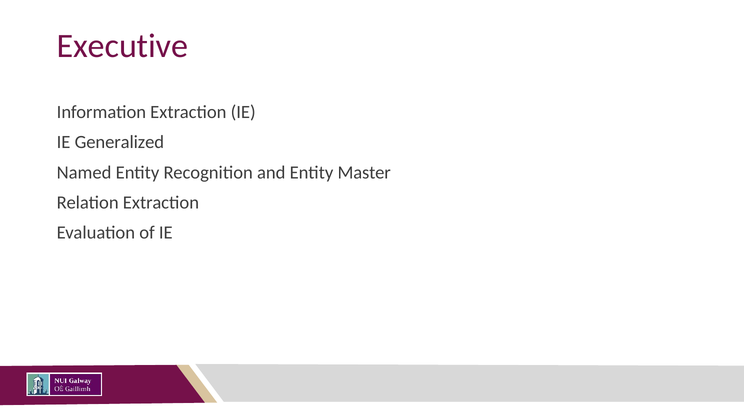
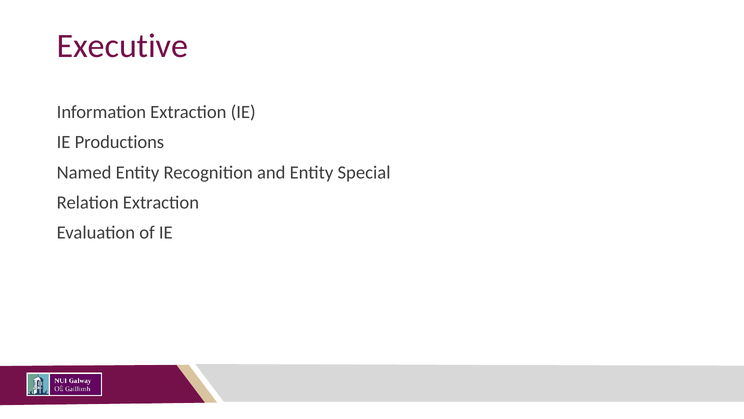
Generalized: Generalized -> Productions
Master: Master -> Special
